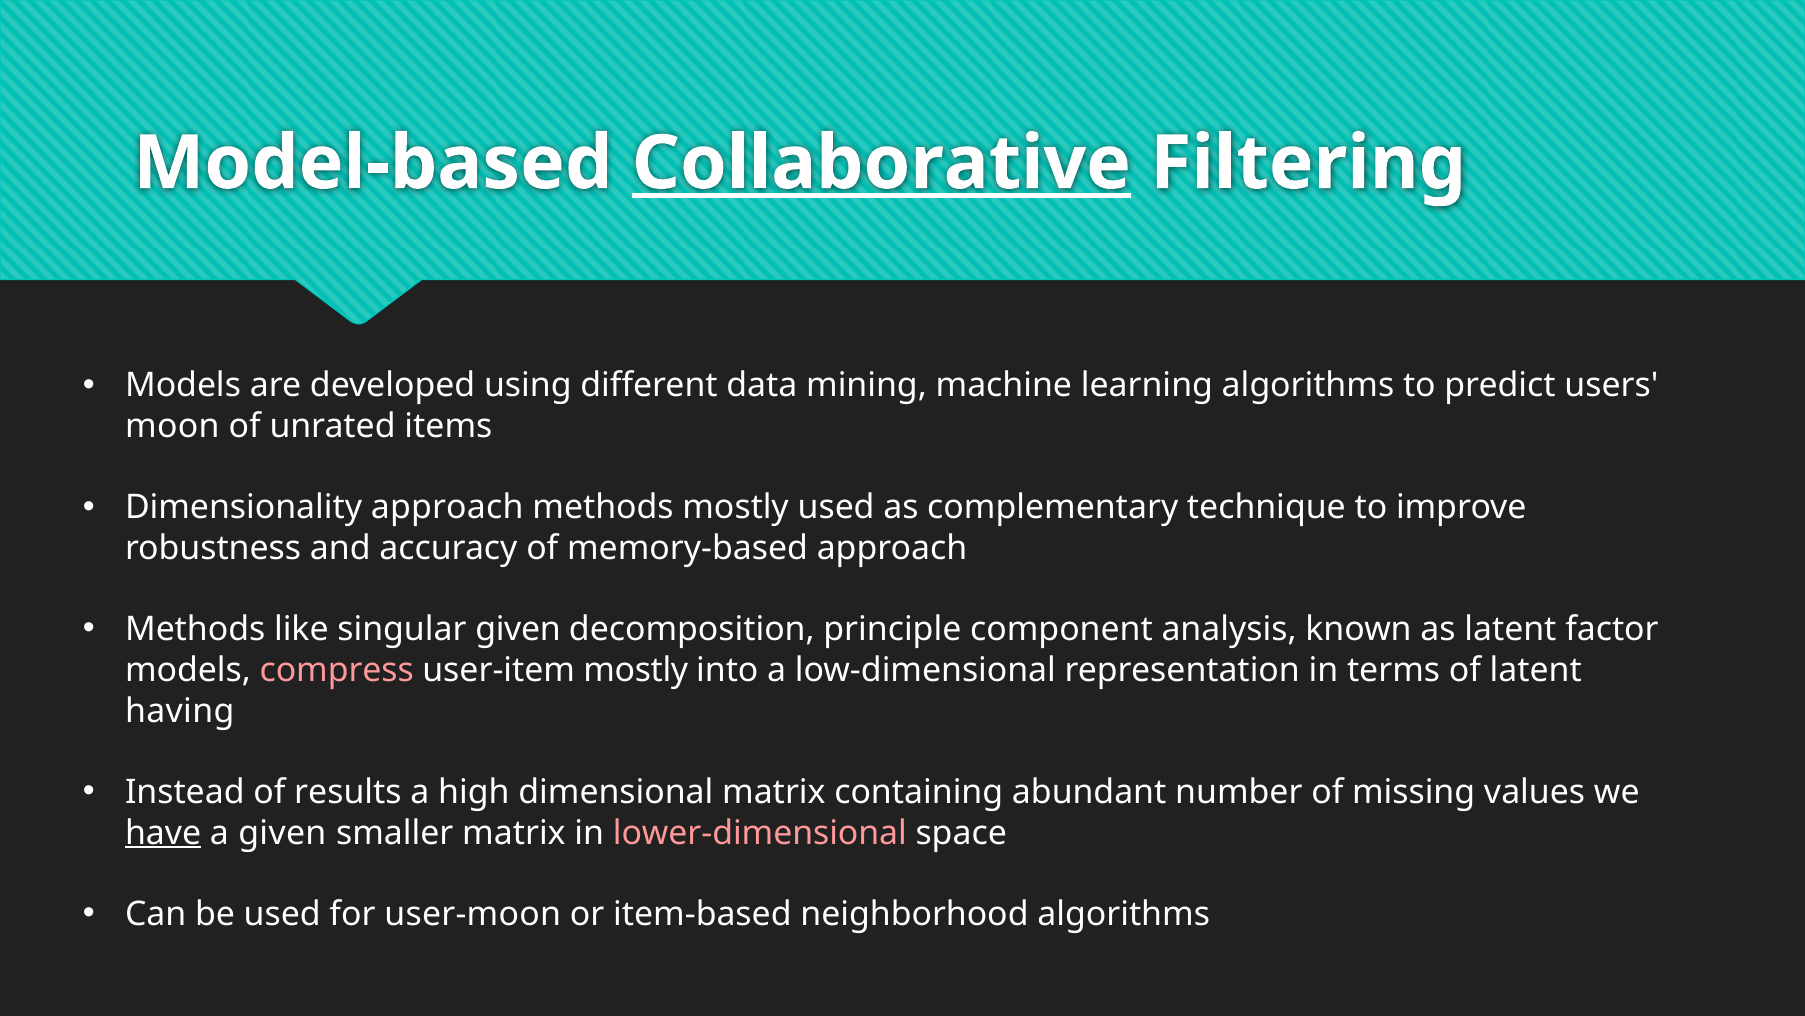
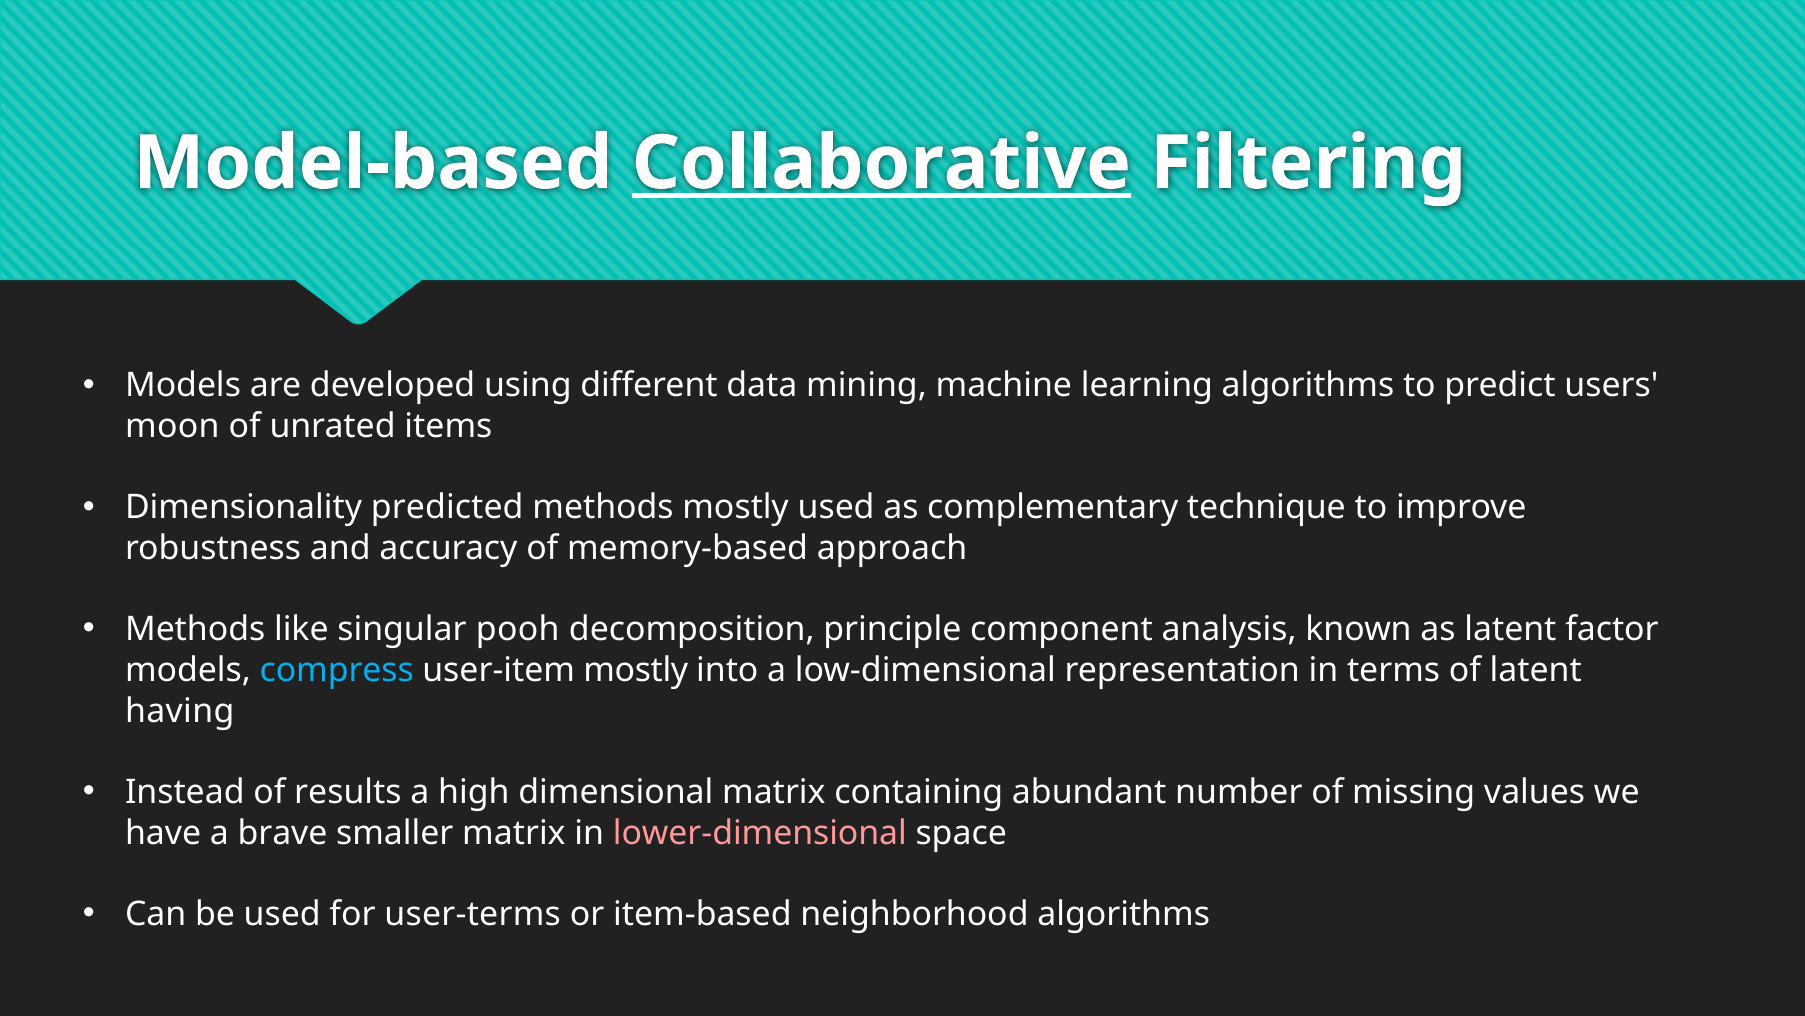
Dimensionality approach: approach -> predicted
singular given: given -> pooh
compress colour: pink -> light blue
have underline: present -> none
a given: given -> brave
user-moon: user-moon -> user-terms
